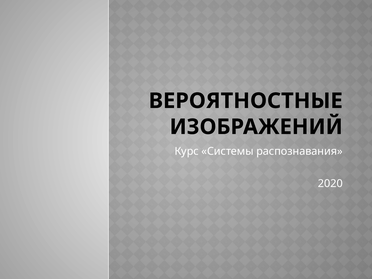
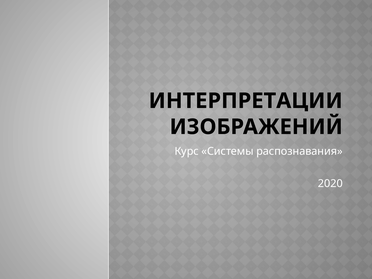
ВЕРОЯТНОСТНЫЕ: ВЕРОЯТНОСТНЫЕ -> ИНТЕРПРЕТАЦИИ
